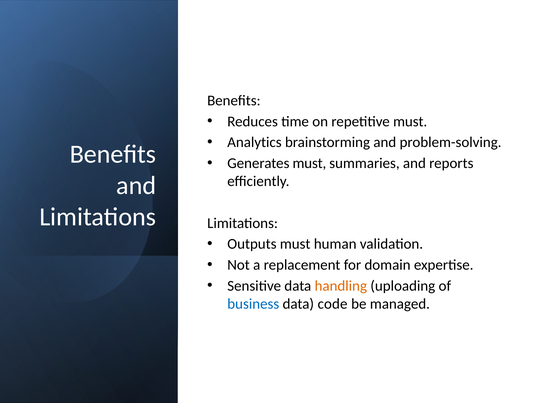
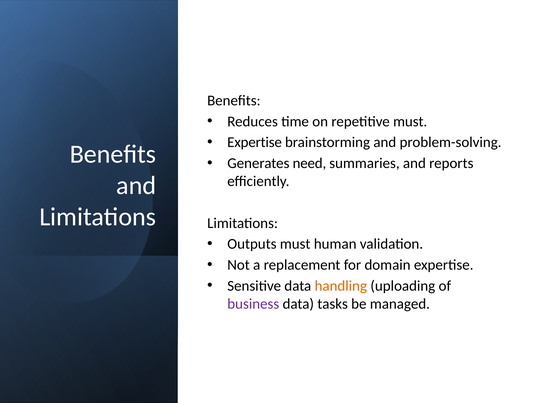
Analytics at (254, 142): Analytics -> Expertise
Generates must: must -> need
business colour: blue -> purple
code: code -> tasks
